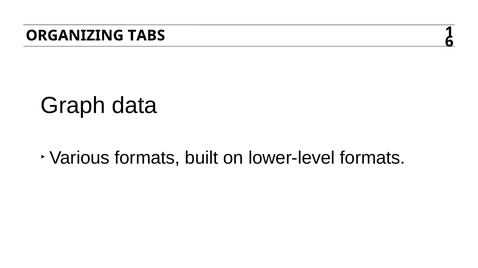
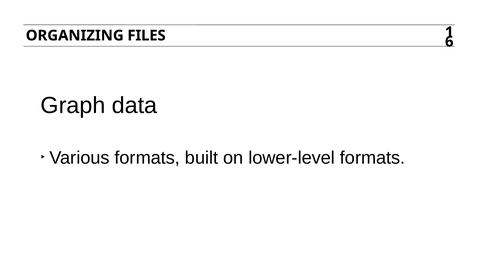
TABS: TABS -> FILES
